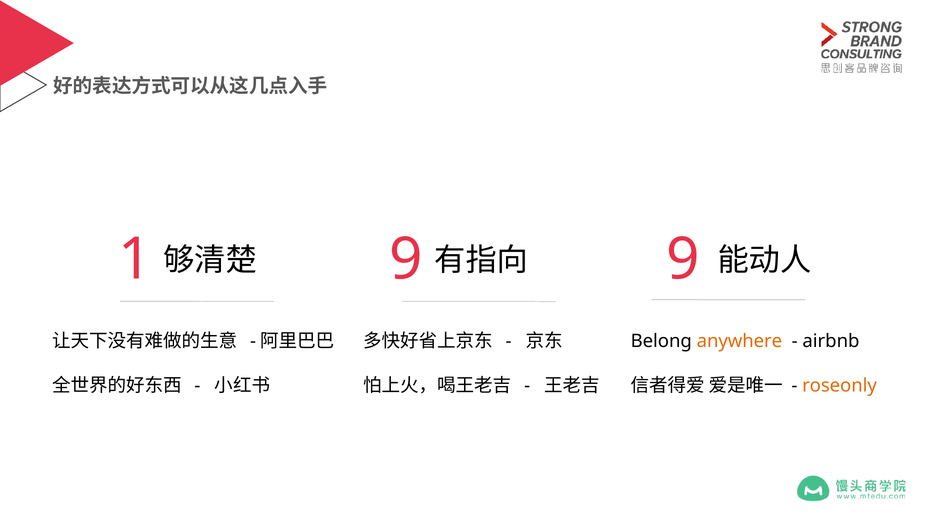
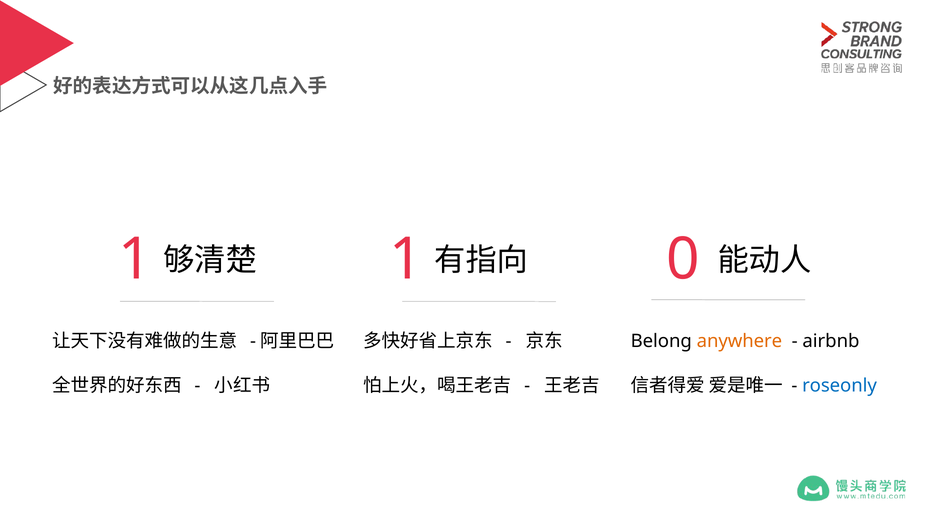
1 9: 9 -> 1
9 at (683, 260): 9 -> 0
roseonly colour: orange -> blue
